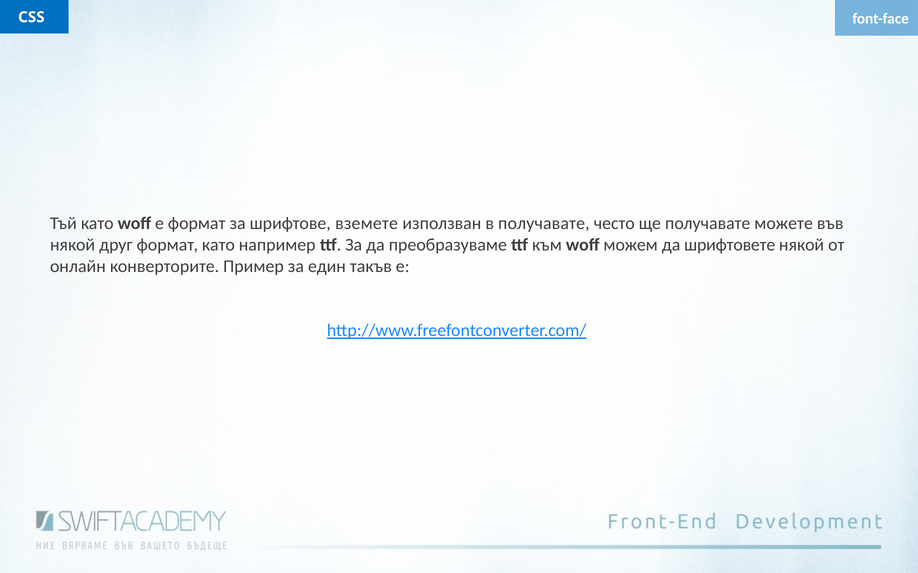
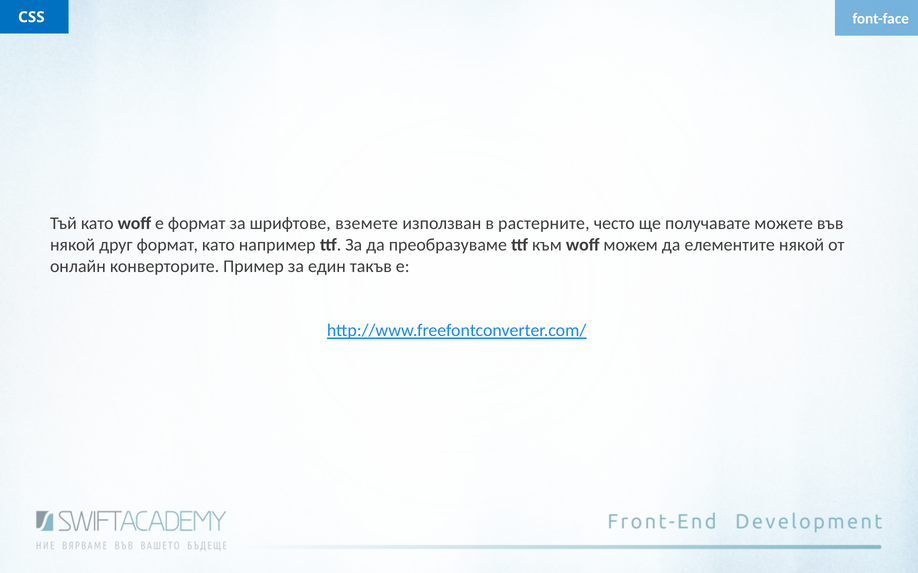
в получавате: получавате -> растерните
шрифтовете: шрифтовете -> елементите
